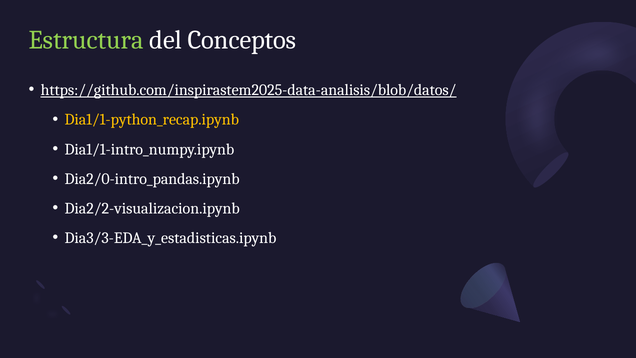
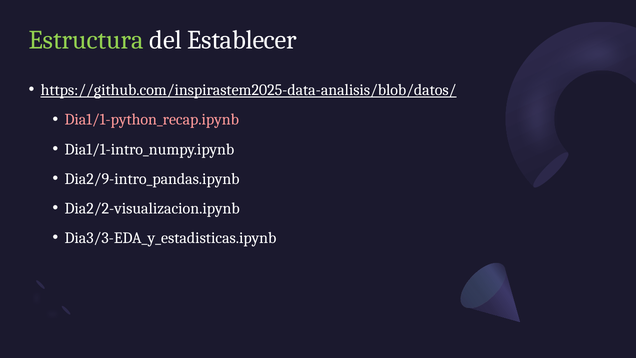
Conceptos: Conceptos -> Establecer
Dia1/1-python_recap.ipynb colour: yellow -> pink
Dia2/0-intro_pandas.ipynb: Dia2/0-intro_pandas.ipynb -> Dia2/9-intro_pandas.ipynb
